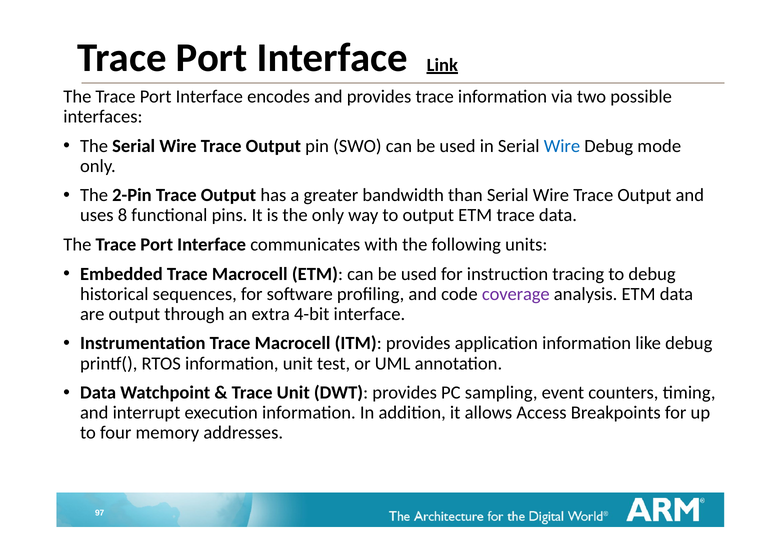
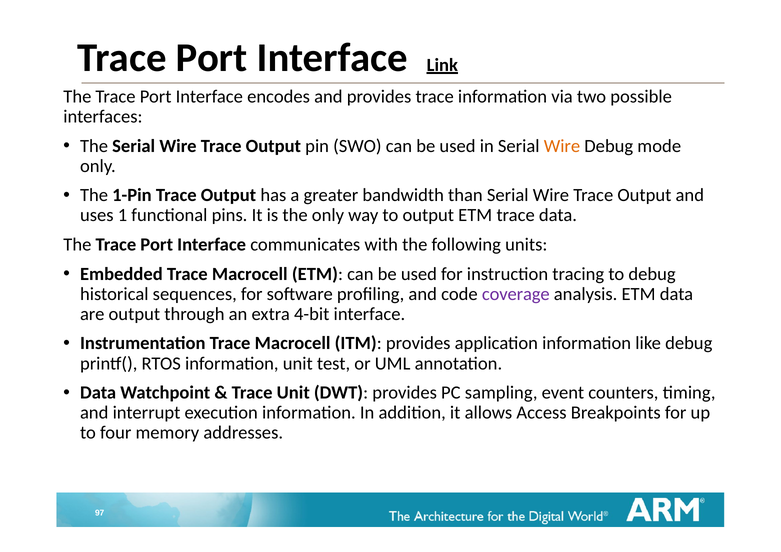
Wire at (562, 146) colour: blue -> orange
2-Pin: 2-Pin -> 1-Pin
8: 8 -> 1
